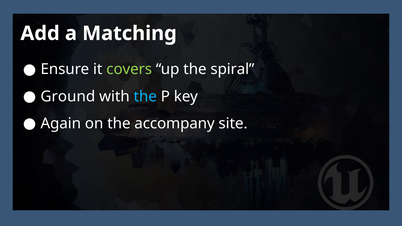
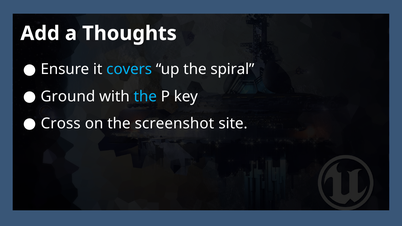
Matching: Matching -> Thoughts
covers colour: light green -> light blue
Again: Again -> Cross
accompany: accompany -> screenshot
